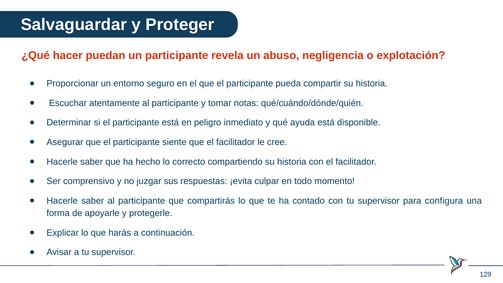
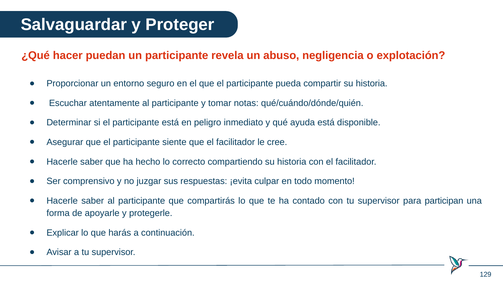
configura: configura -> participan
